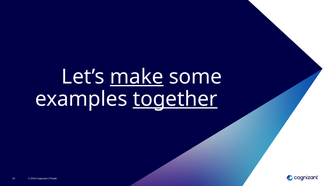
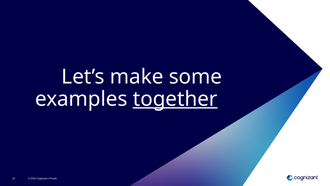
make underline: present -> none
